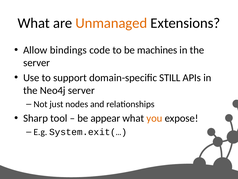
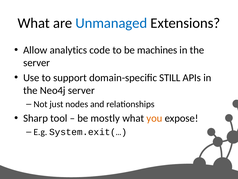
Unmanaged colour: orange -> blue
bindings: bindings -> analytics
appear: appear -> mostly
